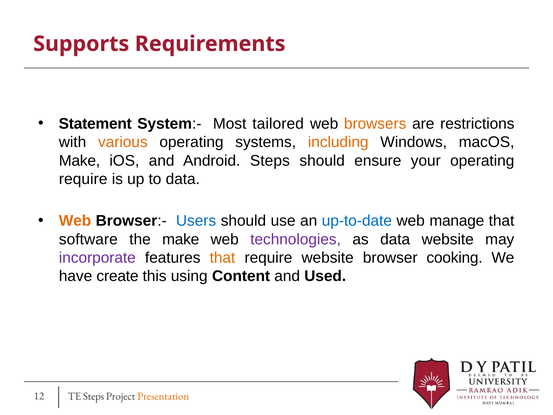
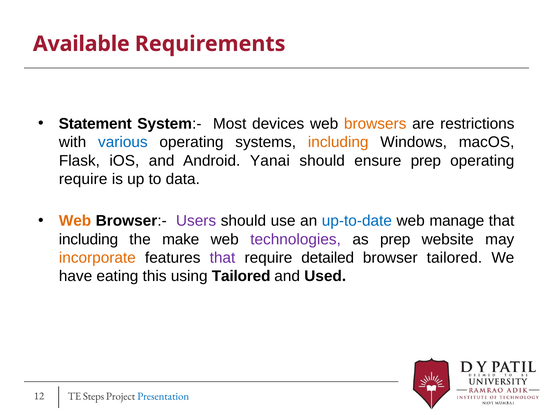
Supports: Supports -> Available
tailored: tailored -> devices
various colour: orange -> blue
Make at (79, 161): Make -> Flask
Android Steps: Steps -> Yanai
ensure your: your -> prep
Users colour: blue -> purple
software at (88, 239): software -> including
as data: data -> prep
incorporate colour: purple -> orange
that at (222, 258) colour: orange -> purple
require website: website -> detailed
browser cooking: cooking -> tailored
create: create -> eating
using Content: Content -> Tailored
Presentation colour: orange -> blue
